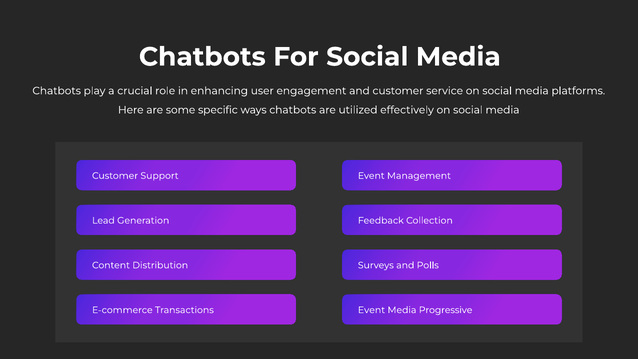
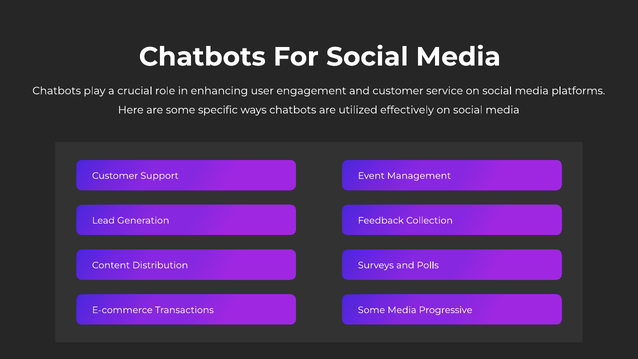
Event at (371, 310): Event -> Some
